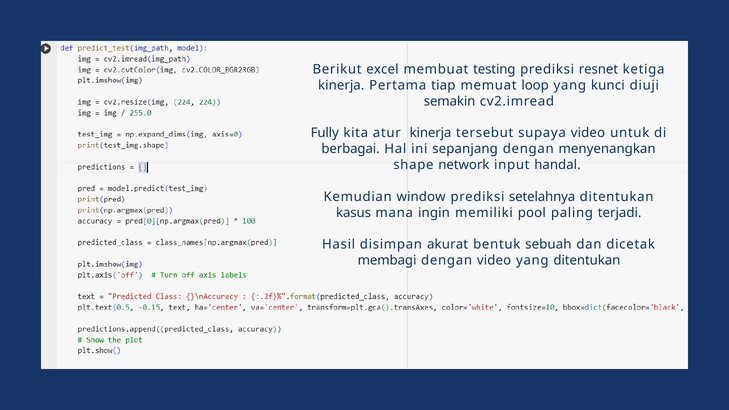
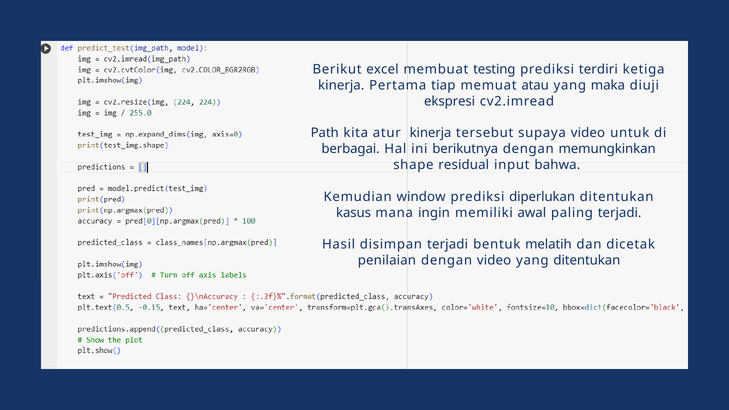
resnet: resnet -> terdiri
loop: loop -> atau
kunci: kunci -> maka
semakin: semakin -> ekspresi
Fully: Fully -> Path
sepanjang: sepanjang -> berikutnya
menyenangkan: menyenangkan -> memungkinkan
network: network -> residual
handal: handal -> bahwa
setelahnya: setelahnya -> diperlukan
pool: pool -> awal
disimpan akurat: akurat -> terjadi
sebuah: sebuah -> melatih
membagi: membagi -> penilaian
